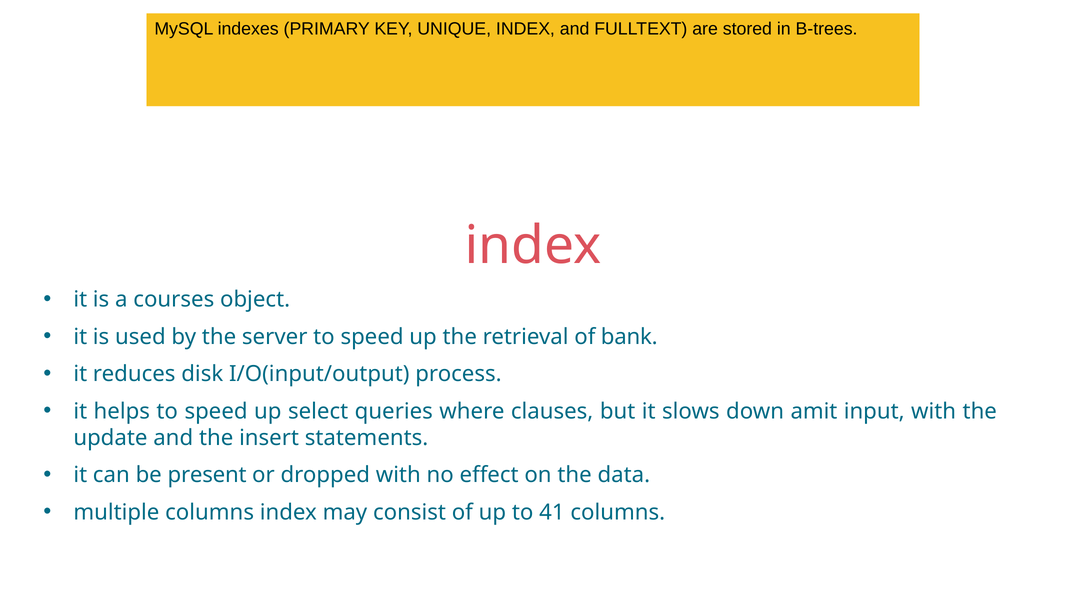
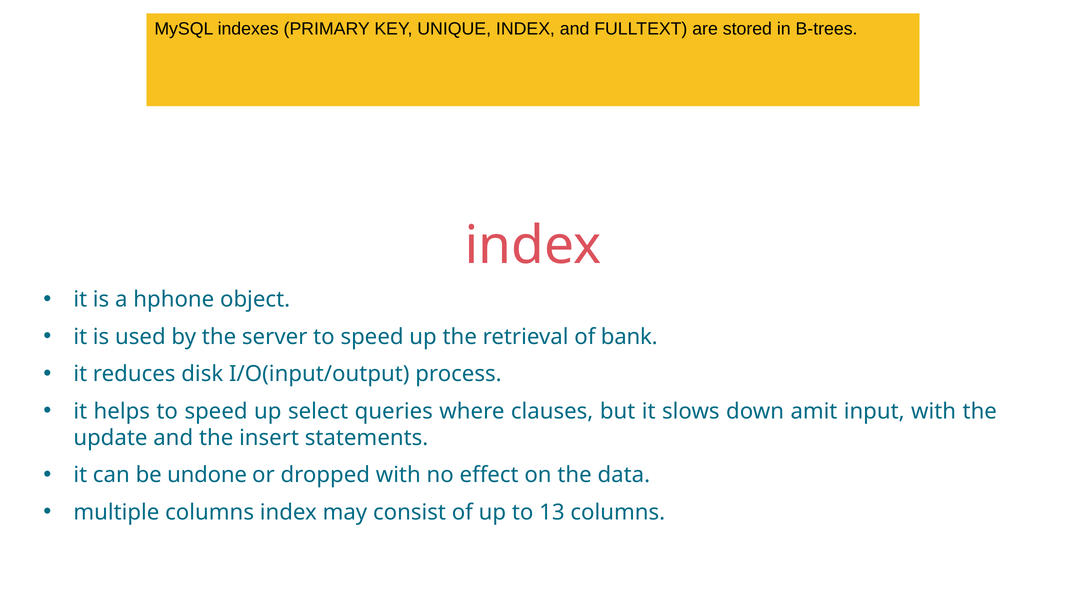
courses: courses -> hphone
present: present -> undone
41: 41 -> 13
